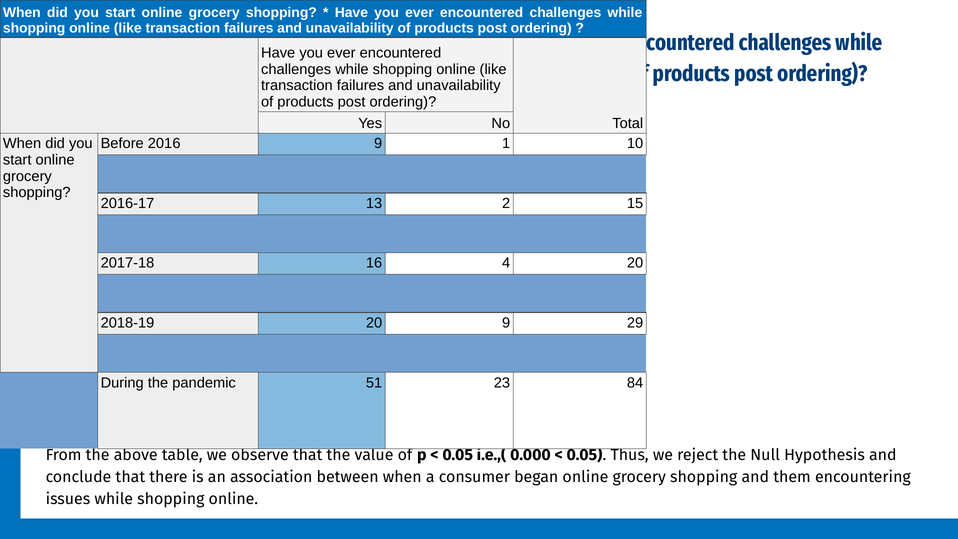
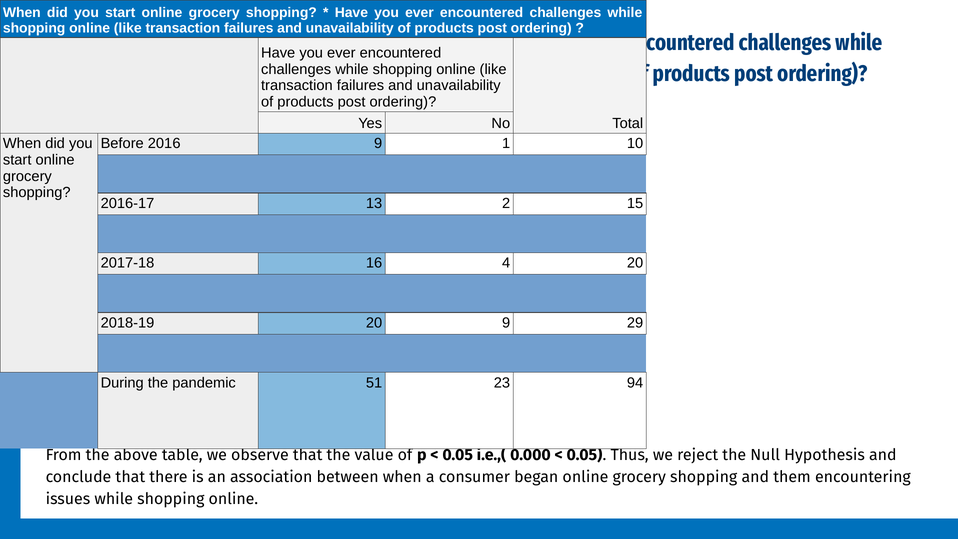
84: 84 -> 94
